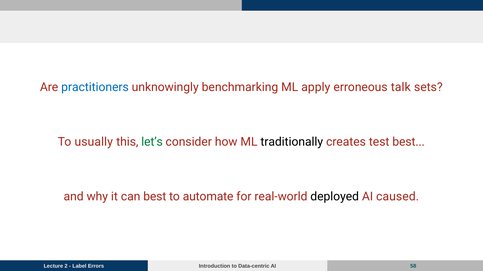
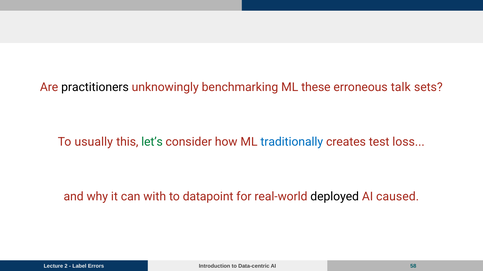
practitioners colour: blue -> black
apply: apply -> these
traditionally colour: black -> blue
test best: best -> loss
can best: best -> with
automate: automate -> datapoint
